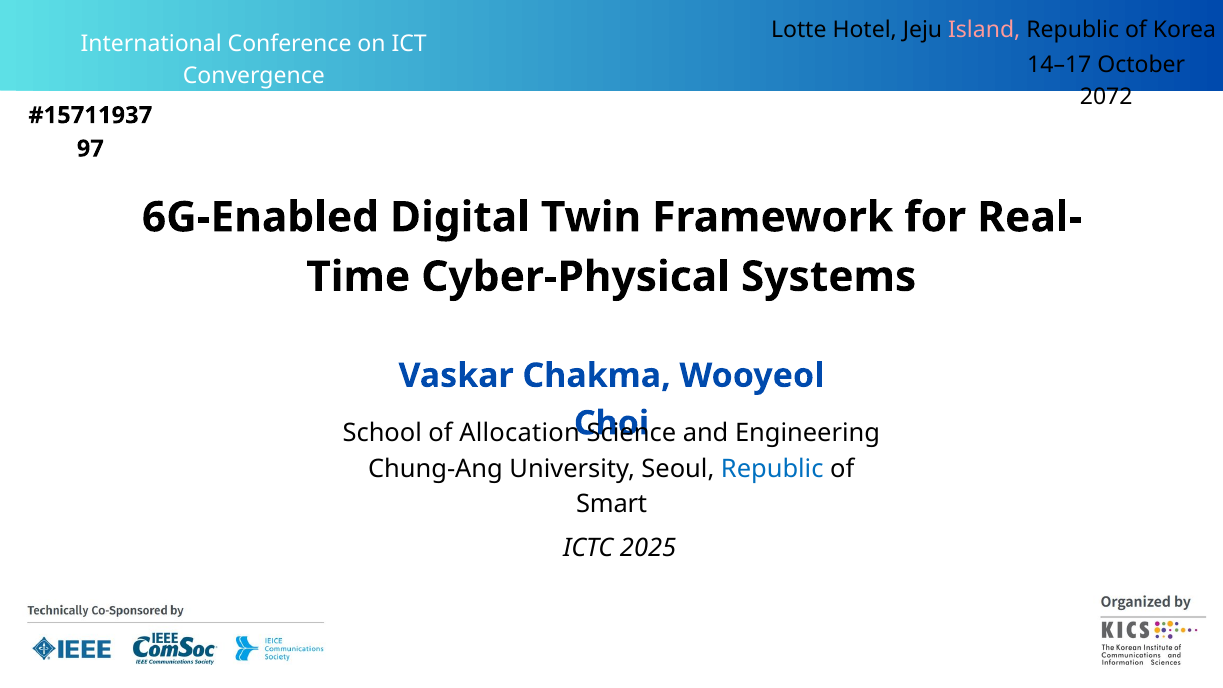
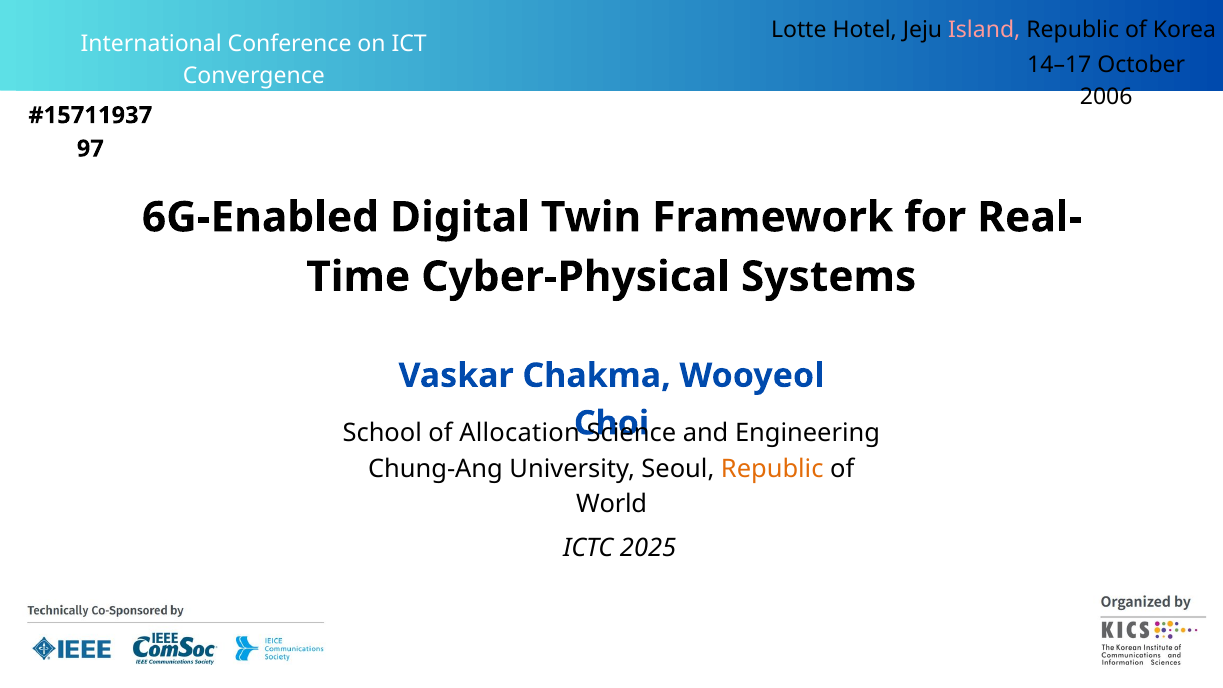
2072: 2072 -> 2006
Republic at (772, 469) colour: blue -> orange
Smart: Smart -> World
